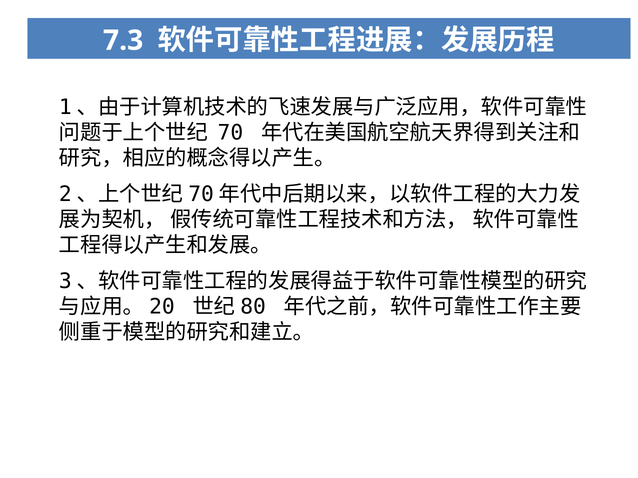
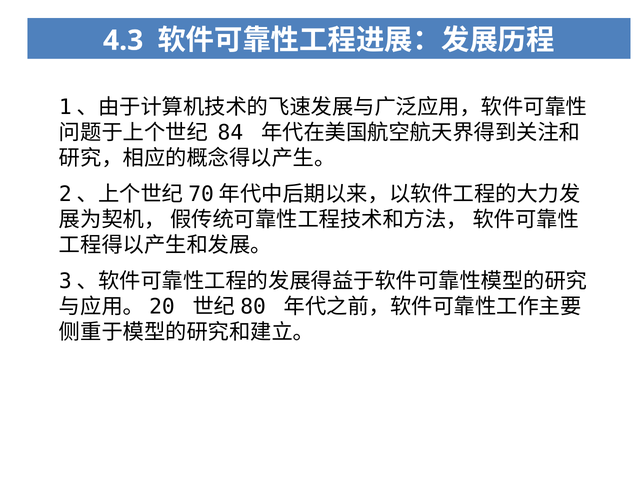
7.3: 7.3 -> 4.3
70: 70 -> 84
